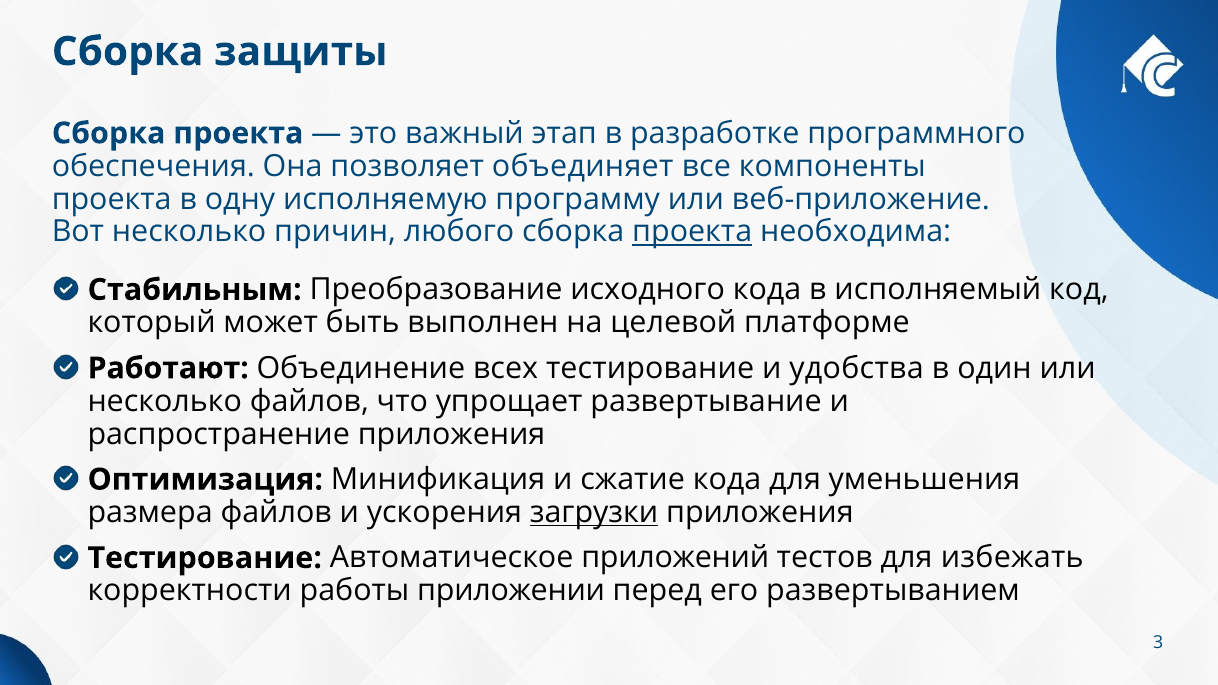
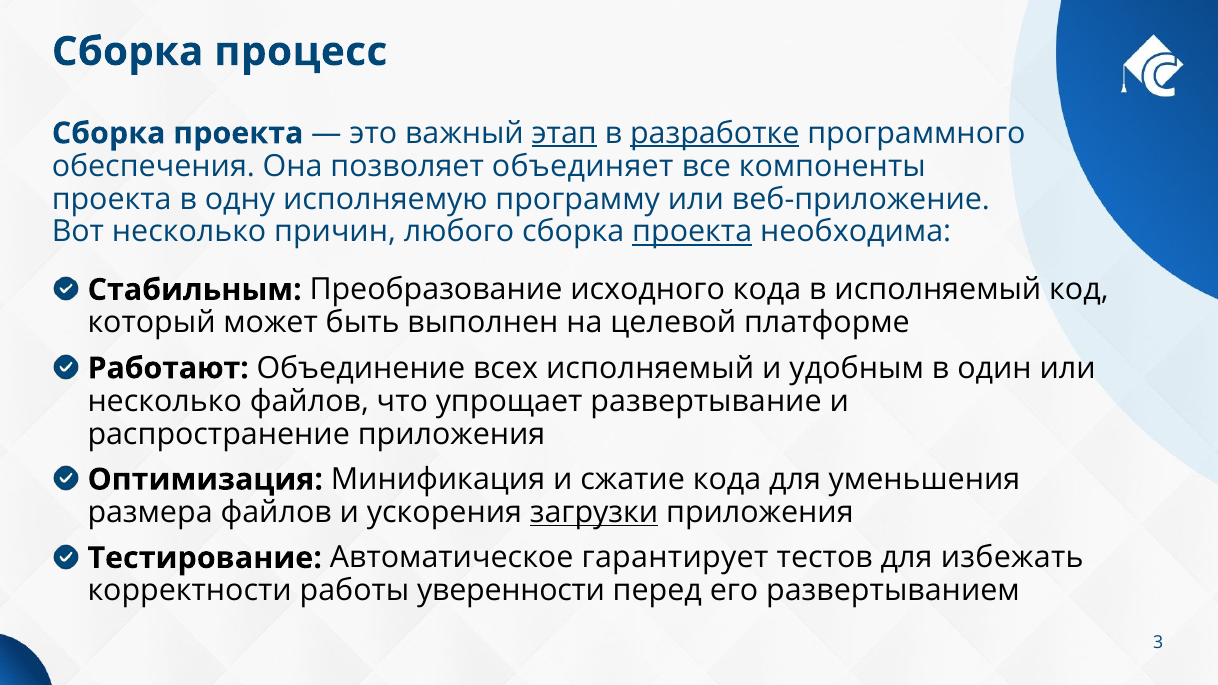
защиты: защиты -> процесс
этап underline: none -> present
разработке underline: none -> present
всех тестирование: тестирование -> исполняемый
удобства: удобства -> удобным
приложений: приложений -> гарантирует
приложении: приложении -> уверенности
